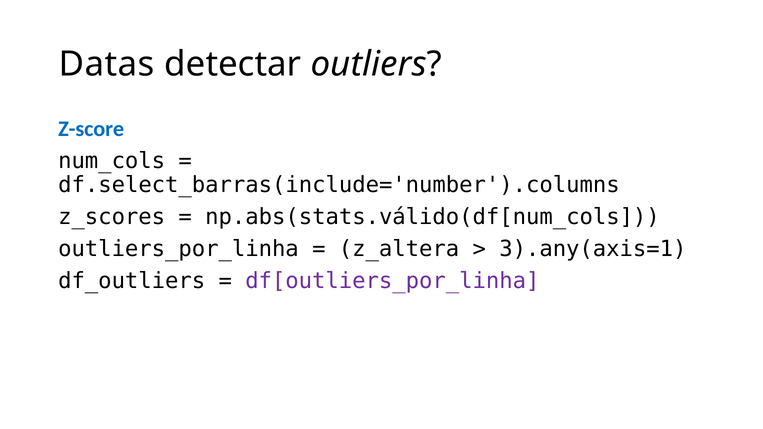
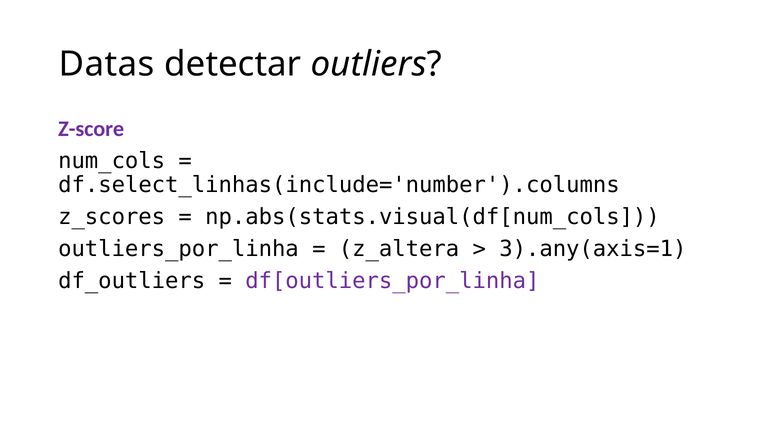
Z-score colour: blue -> purple
df.select_barras(include='number').columns: df.select_barras(include='number').columns -> df.select_linhas(include='number').columns
np.abs(stats.válido(df[num_cols: np.abs(stats.válido(df[num_cols -> np.abs(stats.visual(df[num_cols
